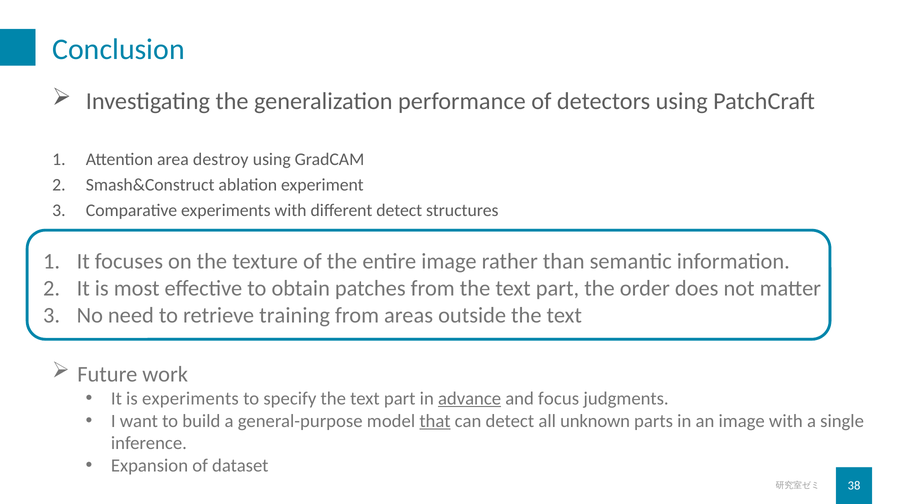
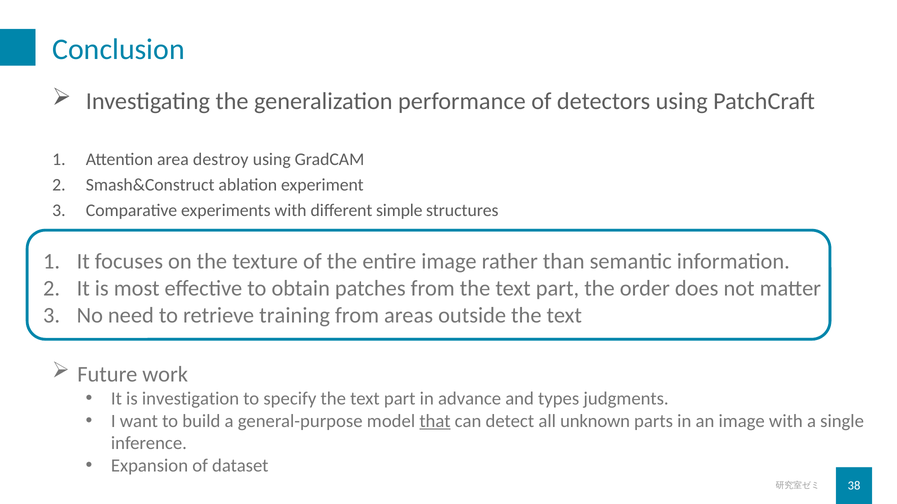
different detect: detect -> simple
is experiments: experiments -> investigation
advance underline: present -> none
focus: focus -> types
